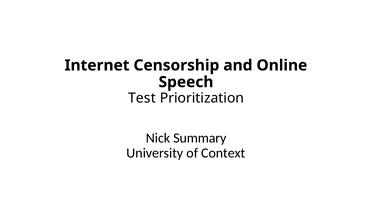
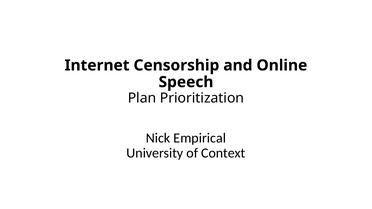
Test: Test -> Plan
Summary: Summary -> Empirical
